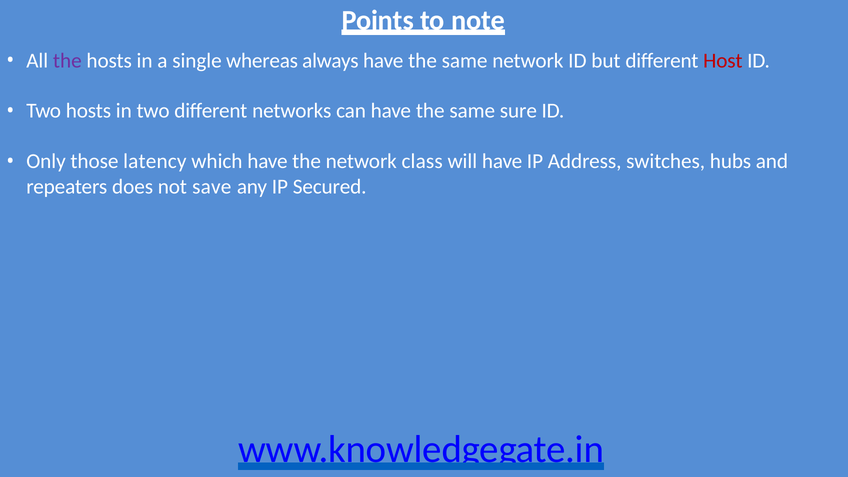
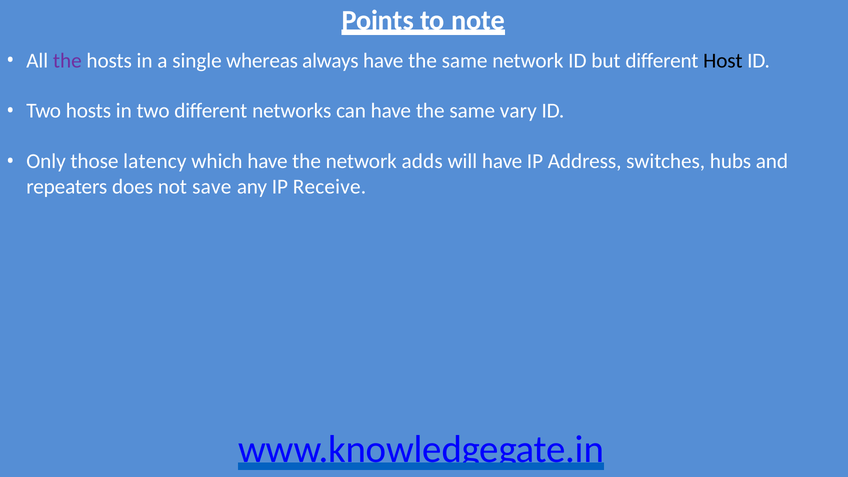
Host colour: red -> black
sure: sure -> vary
class: class -> adds
Secured: Secured -> Receive
